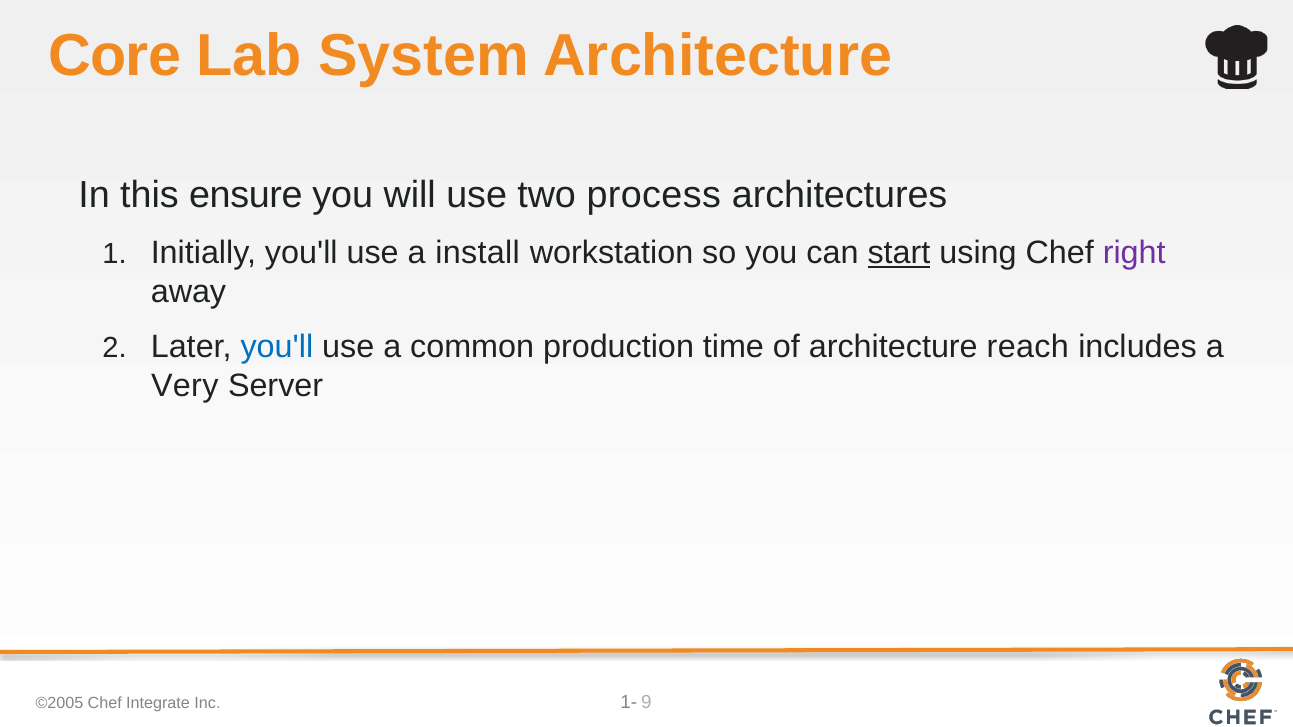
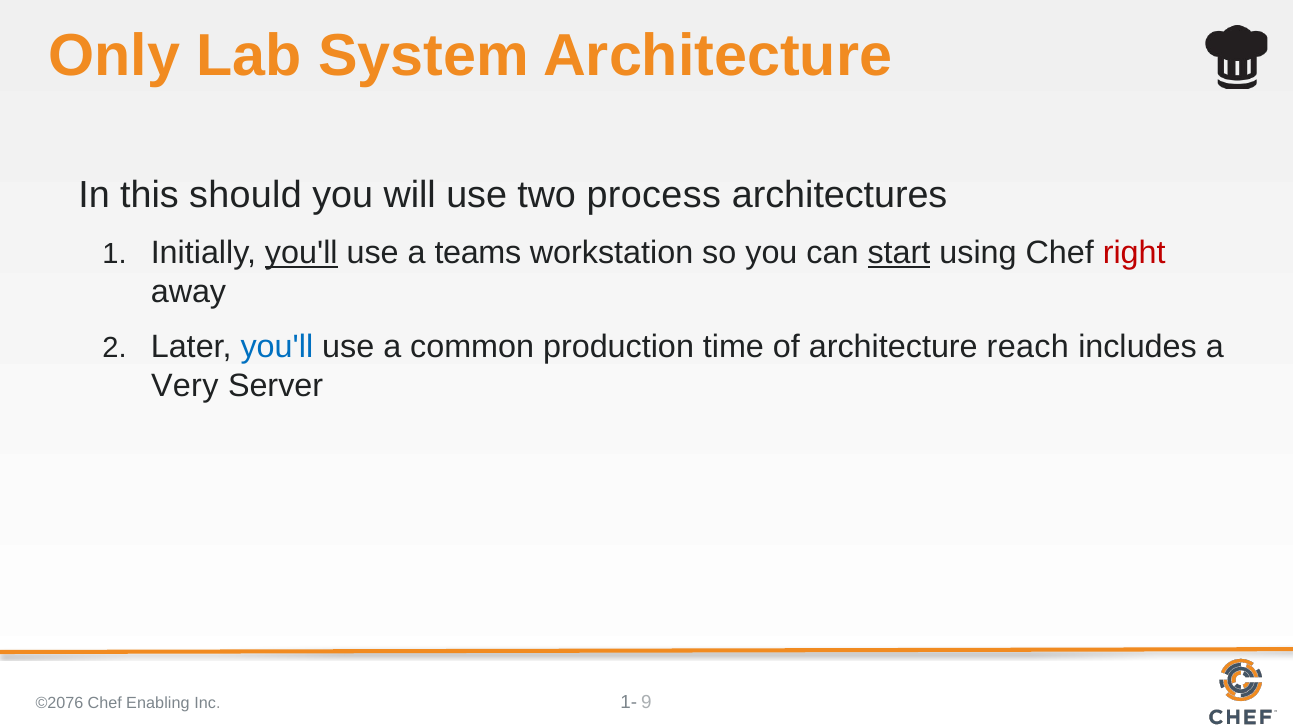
Core: Core -> Only
ensure: ensure -> should
you'll at (301, 253) underline: none -> present
install: install -> teams
right colour: purple -> red
©2005: ©2005 -> ©2076
Integrate: Integrate -> Enabling
